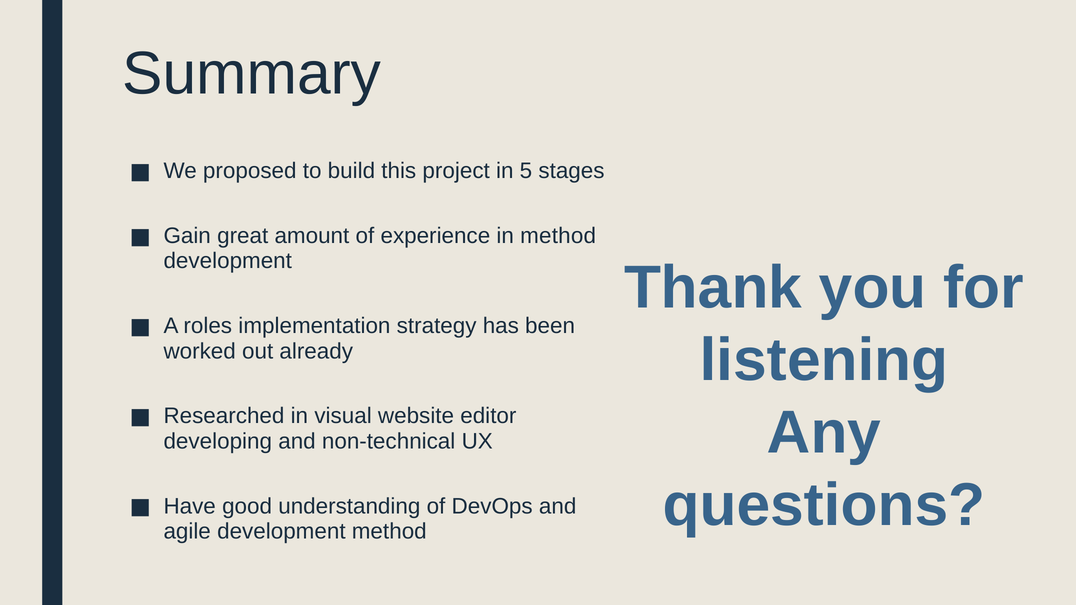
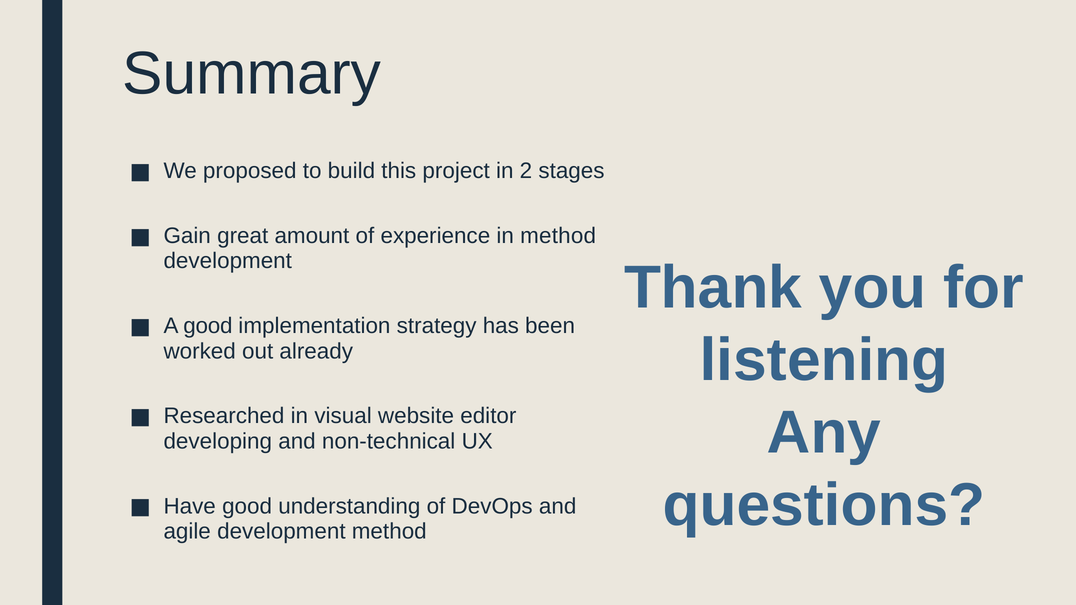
5: 5 -> 2
A roles: roles -> good
